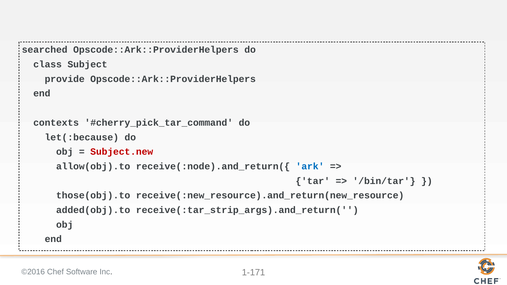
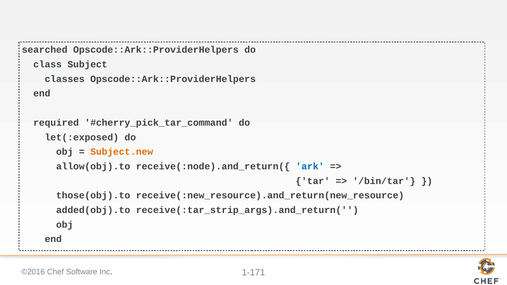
provide: provide -> classes
contexts: contexts -> required
let(:because: let(:because -> let(:exposed
Subject.new colour: red -> orange
